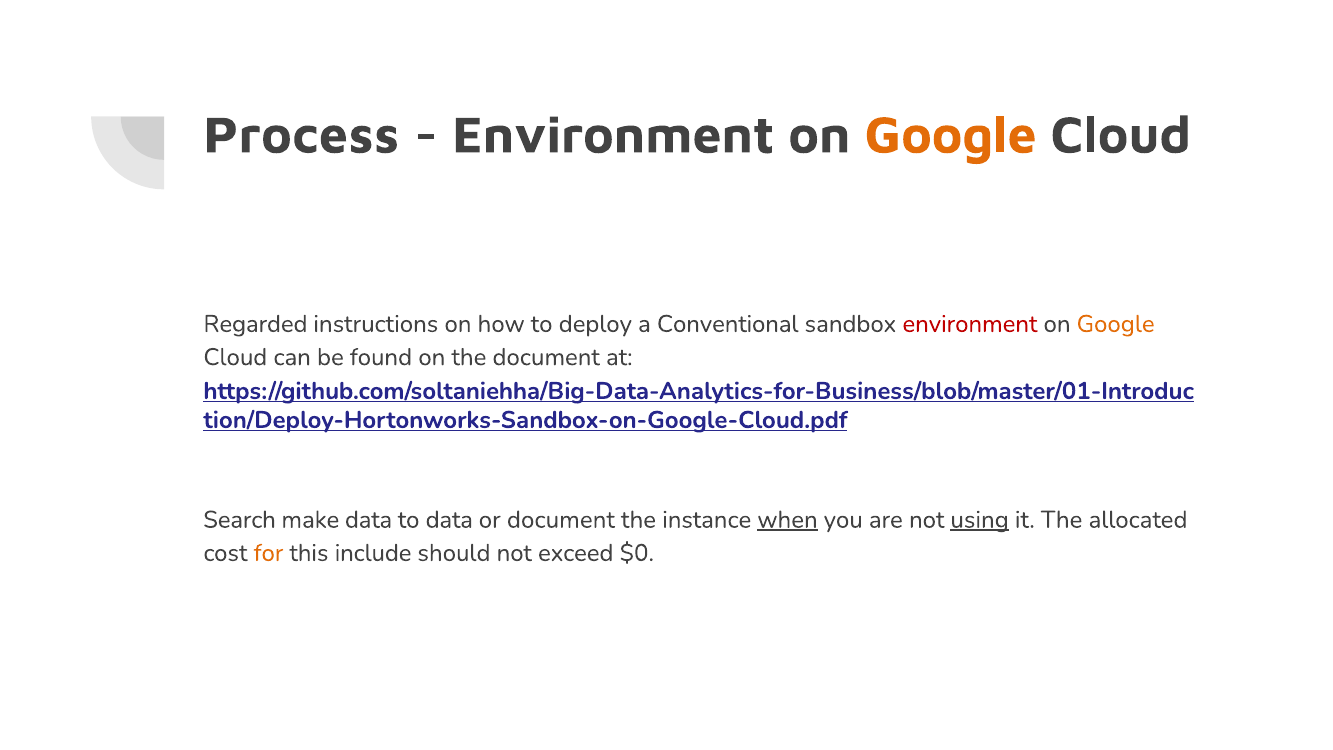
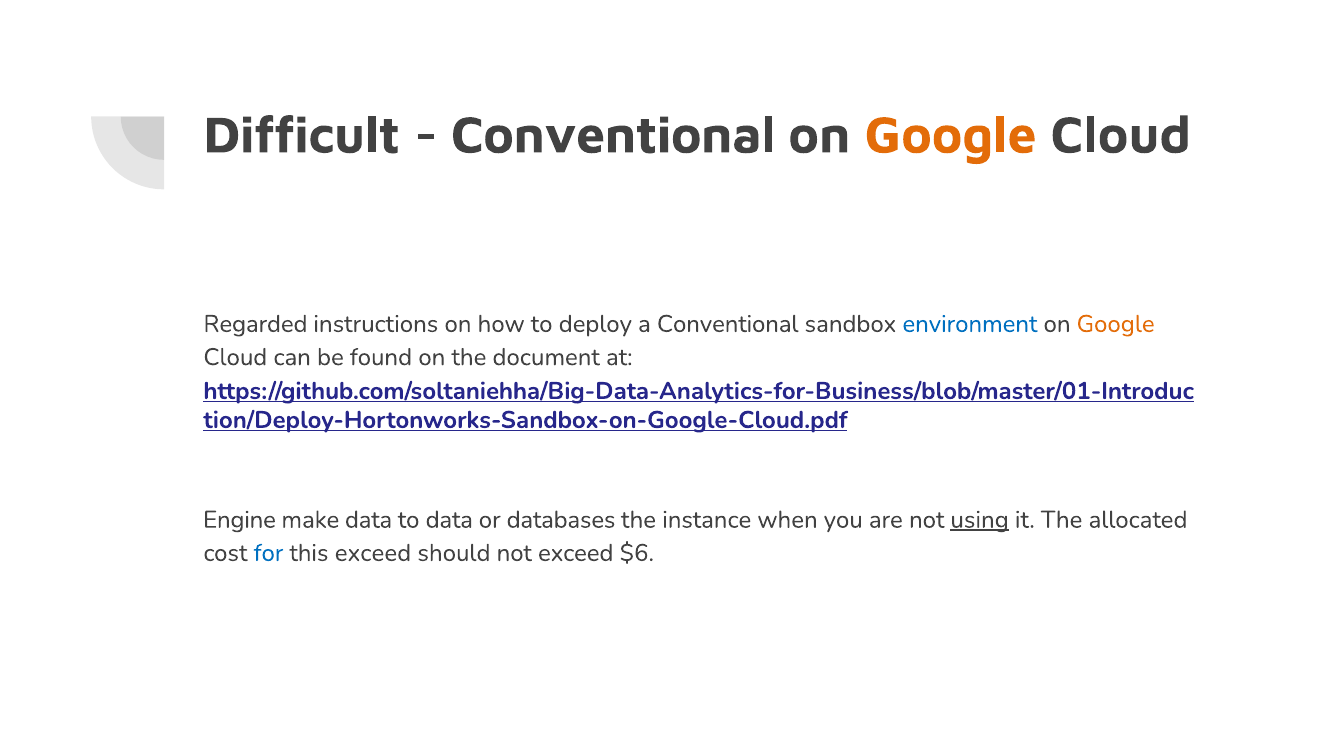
Process: Process -> Difficult
Environment at (613, 135): Environment -> Conventional
environment at (970, 324) colour: red -> blue
Search: Search -> Engine
or document: document -> databases
when underline: present -> none
for colour: orange -> blue
this include: include -> exceed
$0: $0 -> $6
